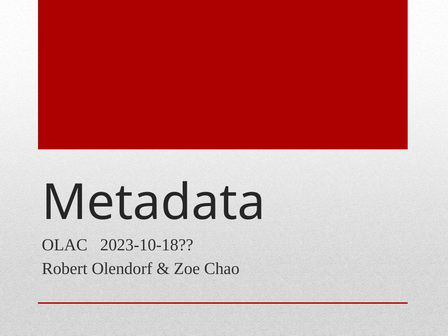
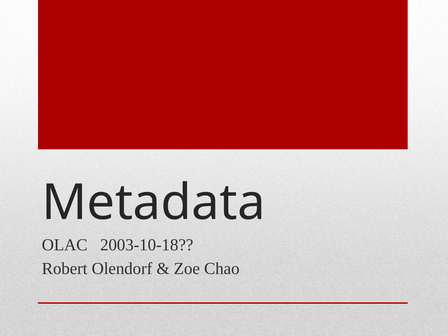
2023-10-18: 2023-10-18 -> 2003-10-18
